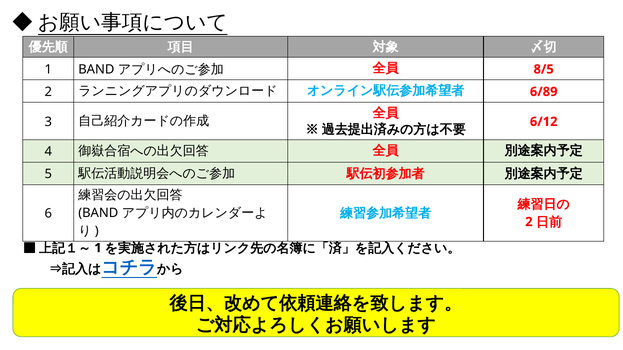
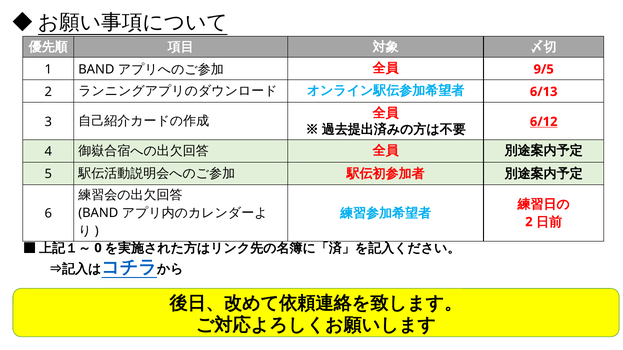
8/5: 8/5 -> 9/5
6/89: 6/89 -> 6/13
6/12 underline: none -> present
1 at (98, 248): 1 -> 0
